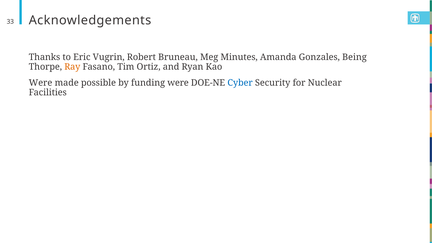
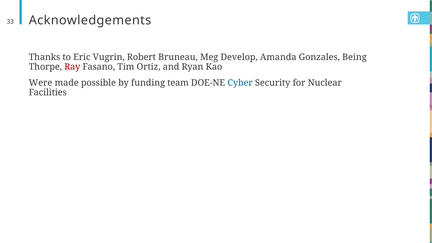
Minutes: Minutes -> Develop
Ray colour: orange -> red
funding were: were -> team
